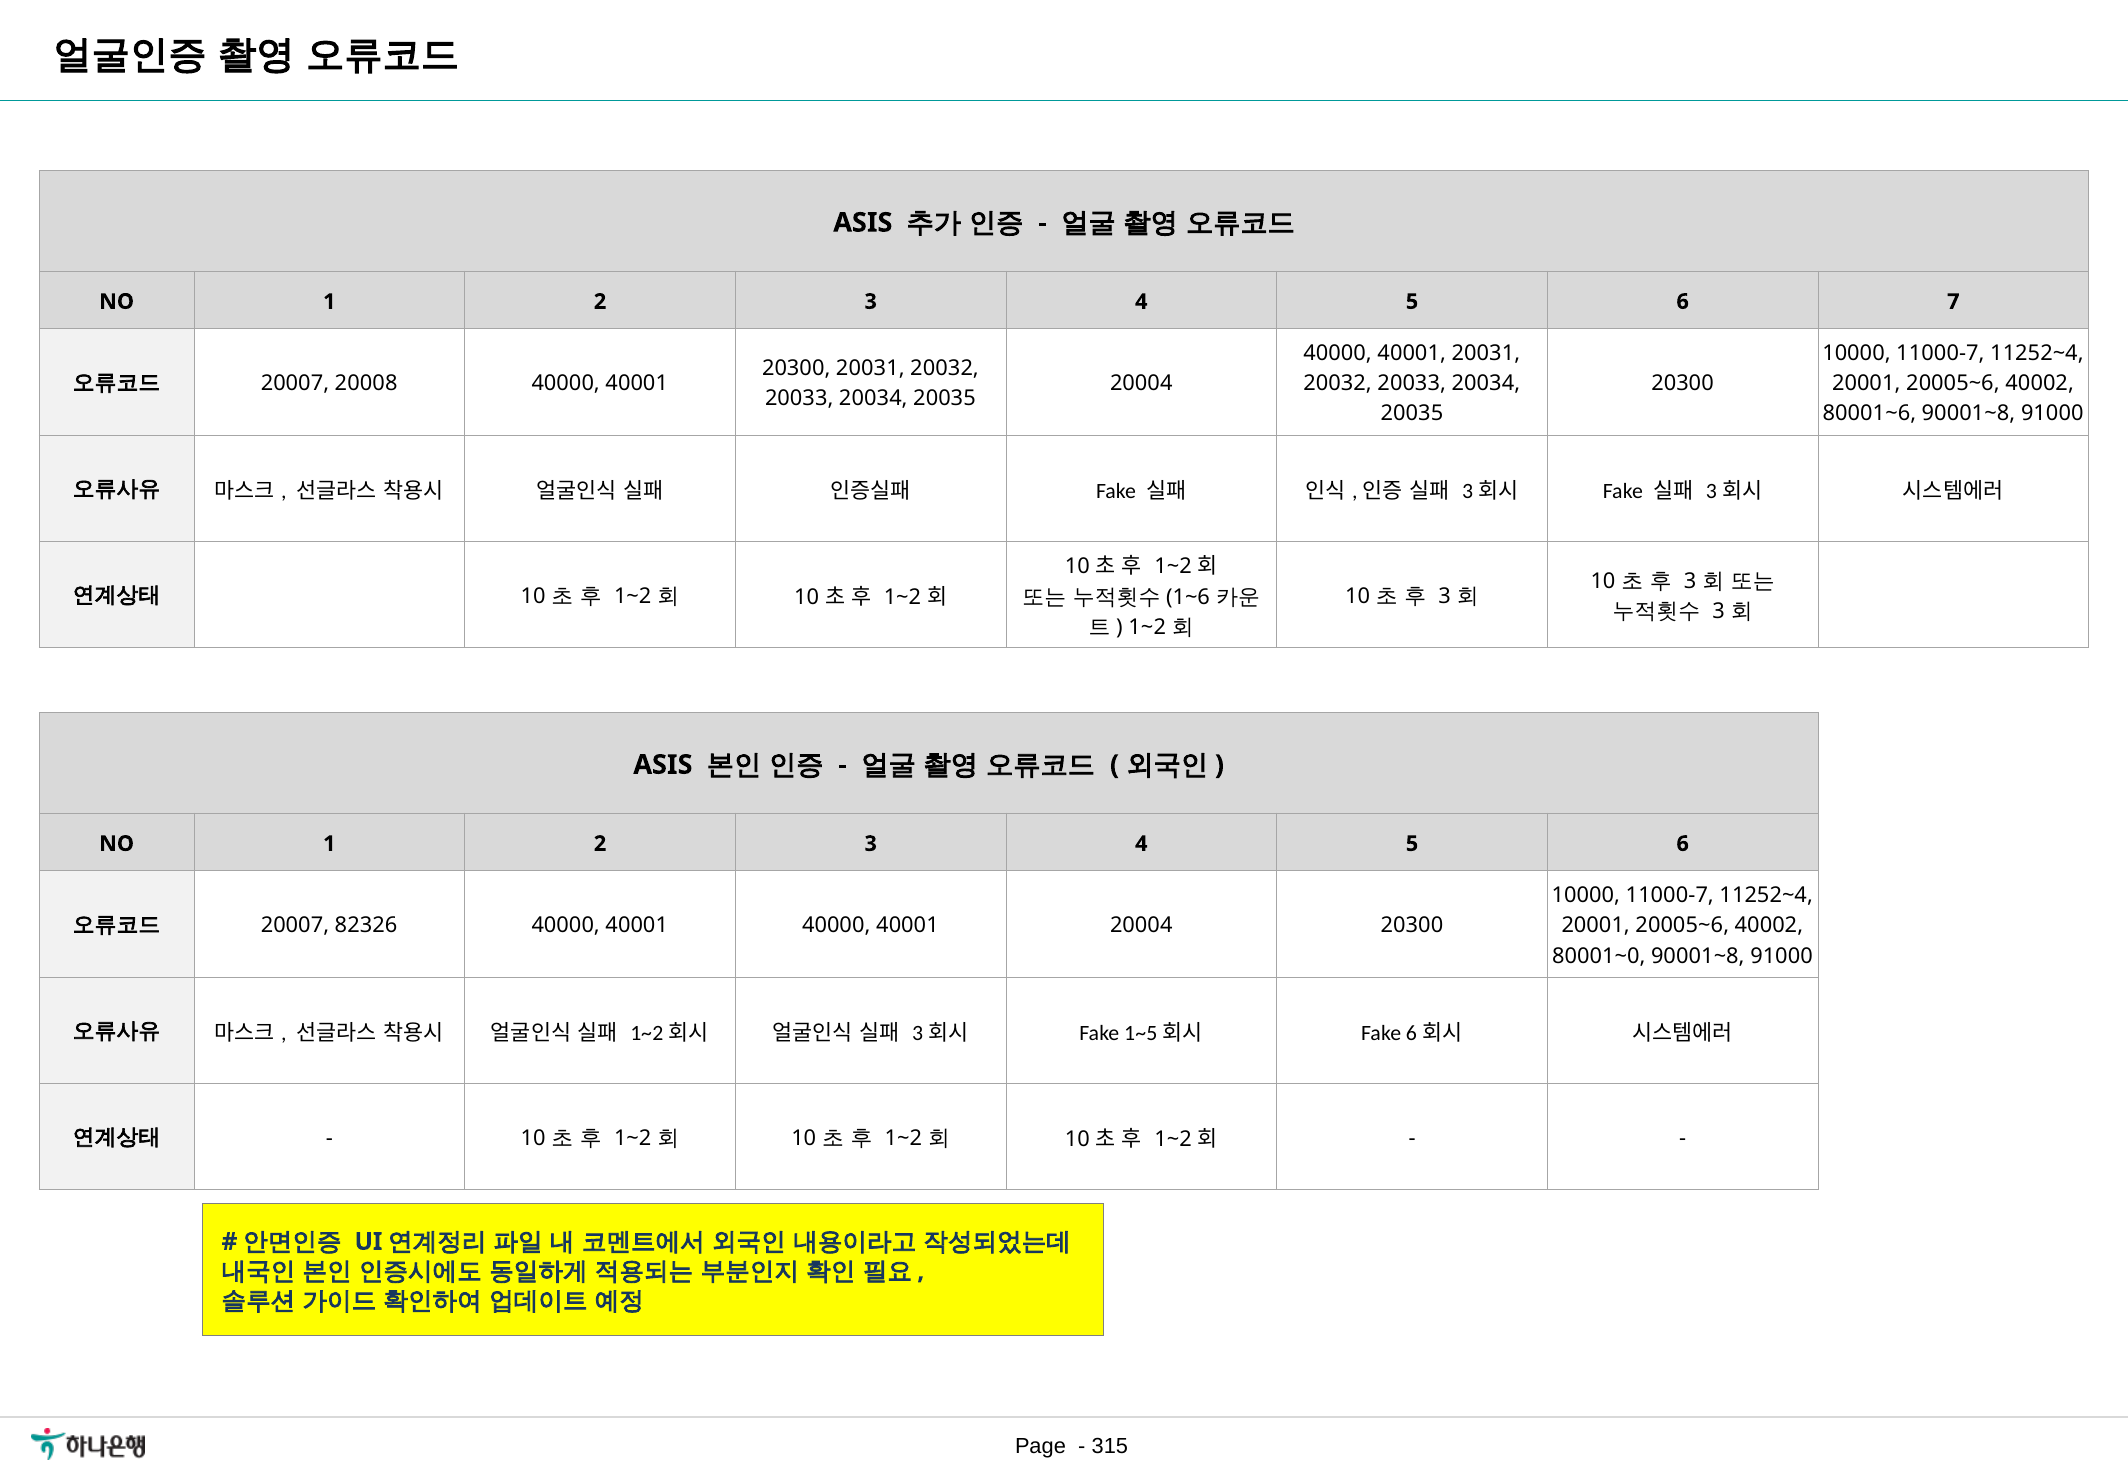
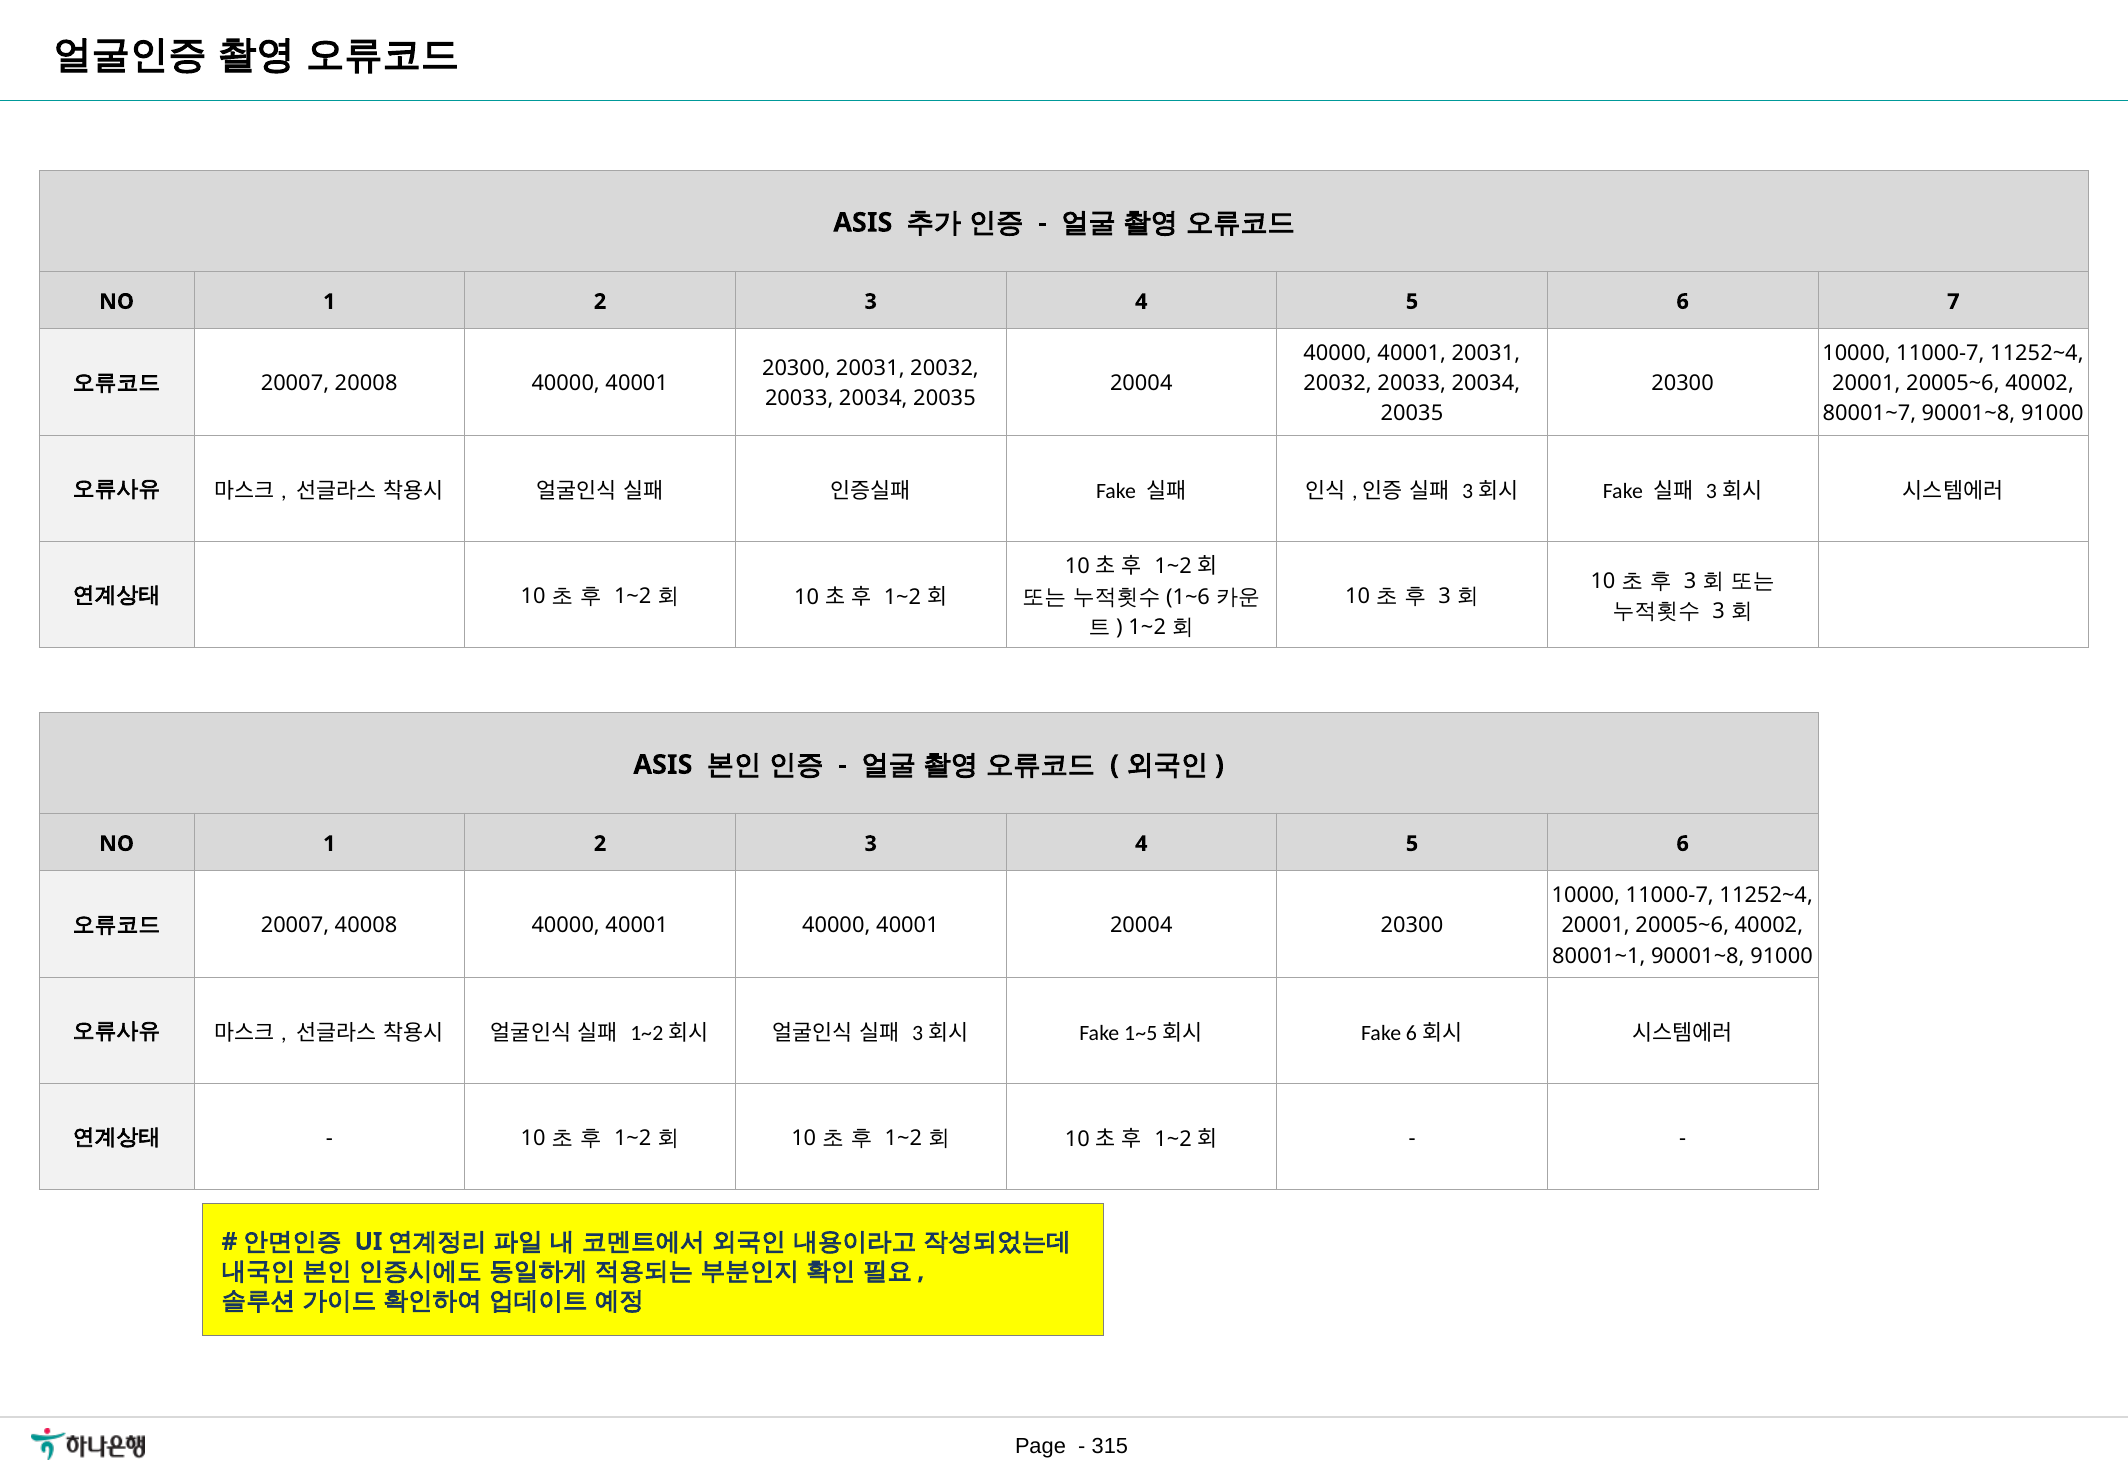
80001~6: 80001~6 -> 80001~7
82326: 82326 -> 40008
80001~0: 80001~0 -> 80001~1
